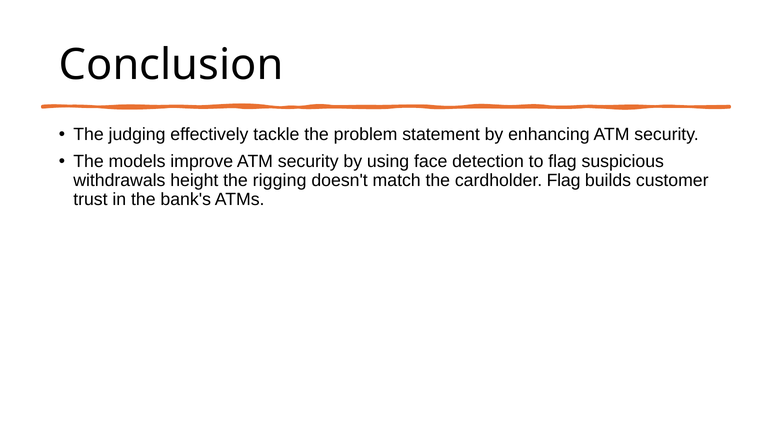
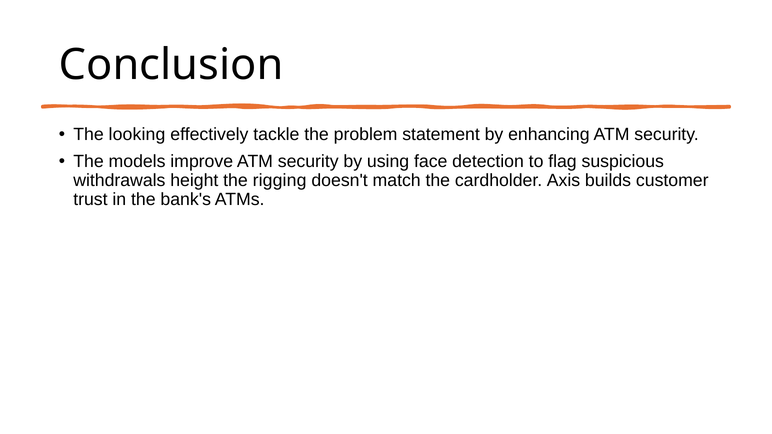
judging: judging -> looking
cardholder Flag: Flag -> Axis
